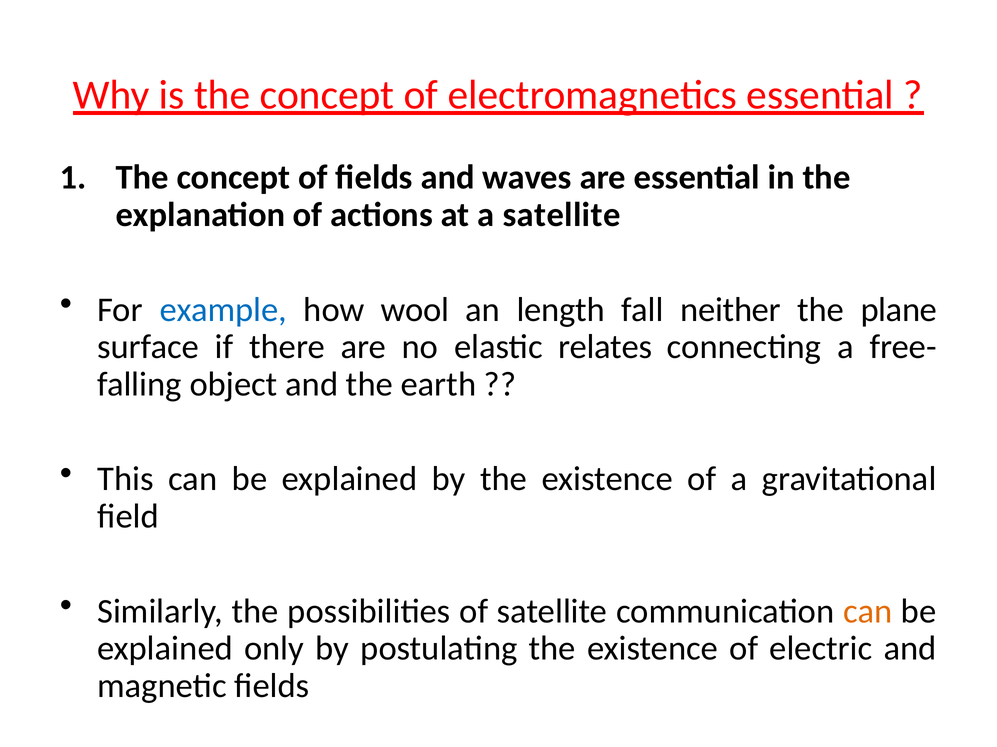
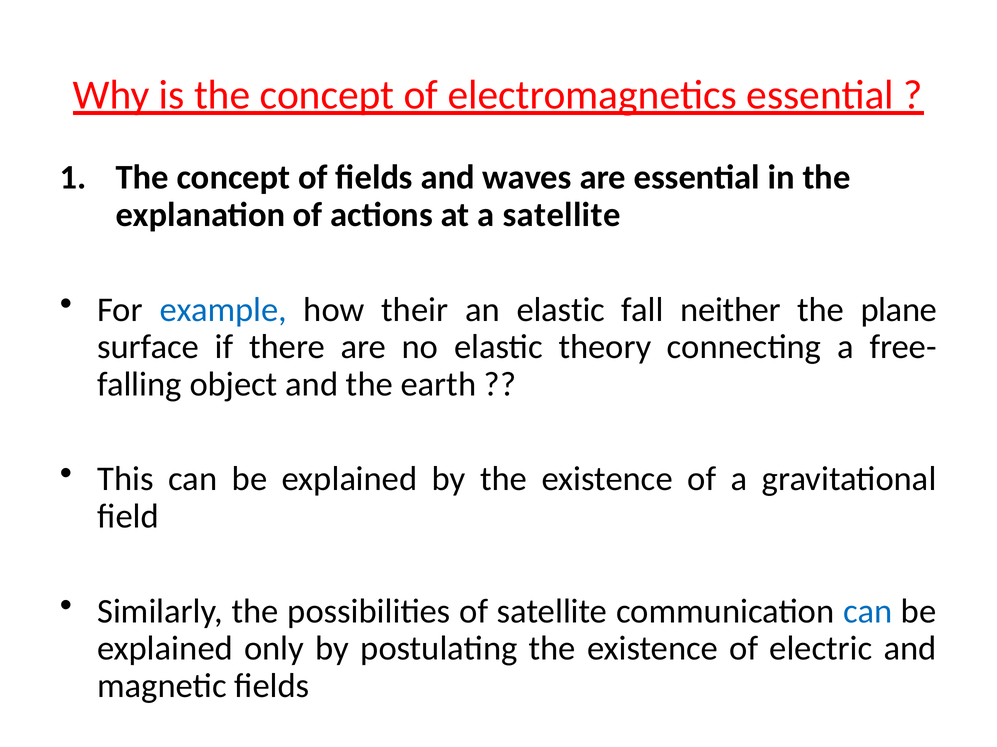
wool: wool -> their
an length: length -> elastic
relates: relates -> theory
can at (868, 612) colour: orange -> blue
